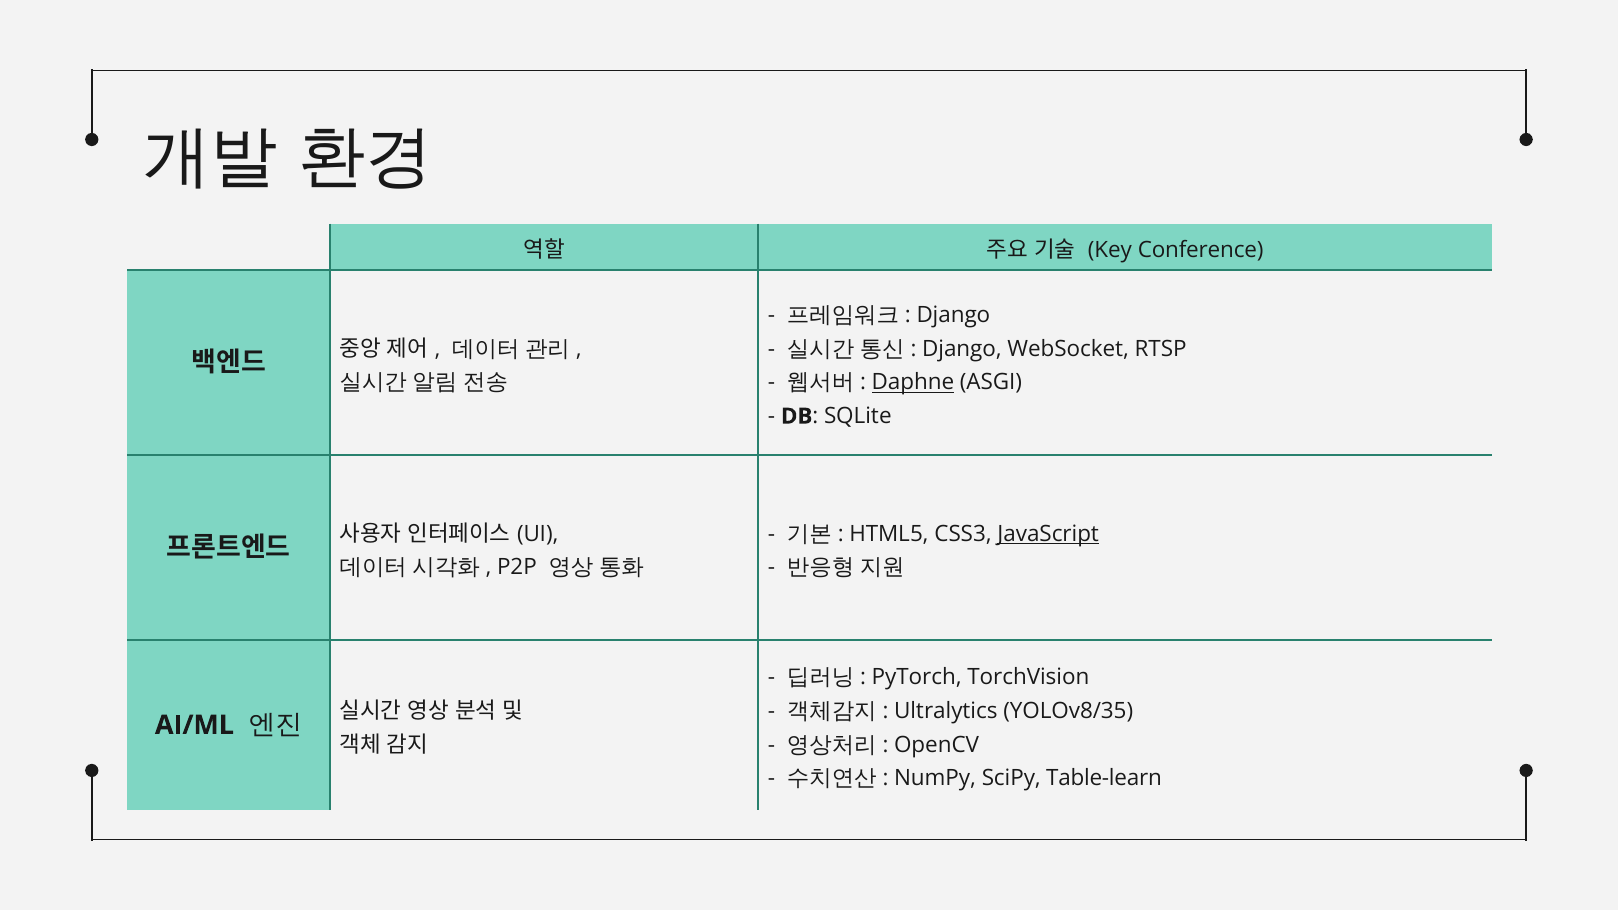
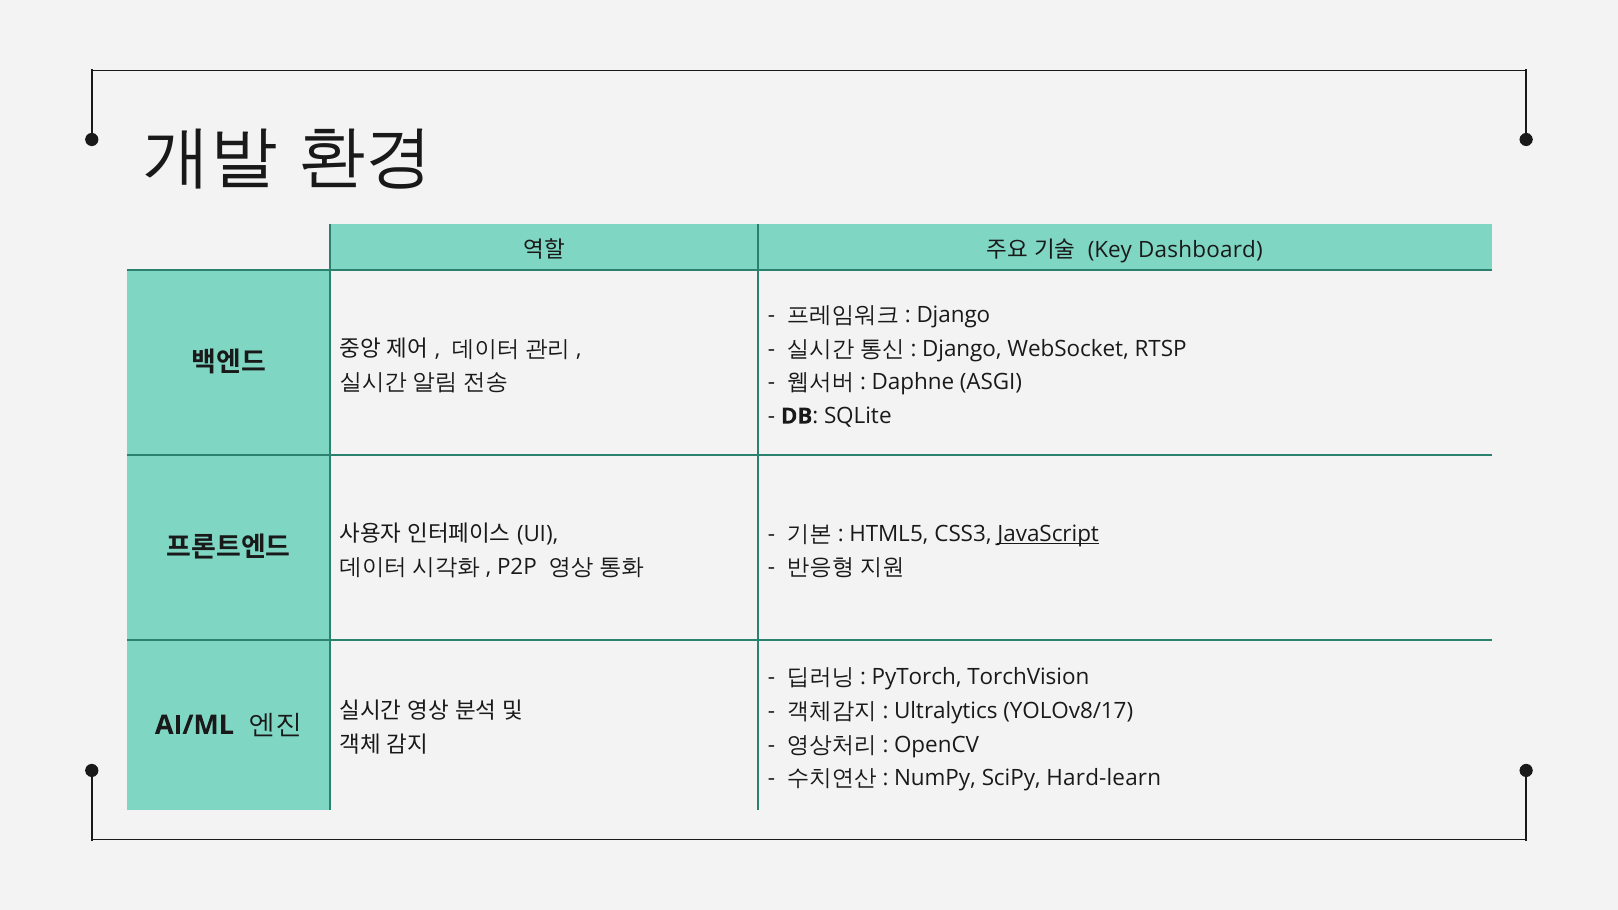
Conference: Conference -> Dashboard
Daphne underline: present -> none
YOLOv8/35: YOLOv8/35 -> YOLOv8/17
Table-learn: Table-learn -> Hard-learn
